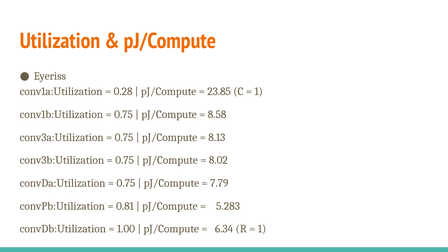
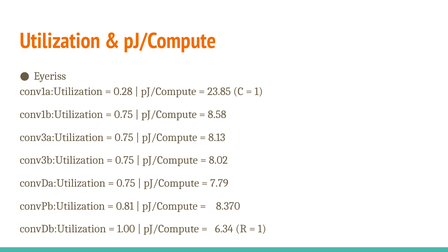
5.283: 5.283 -> 8.370
